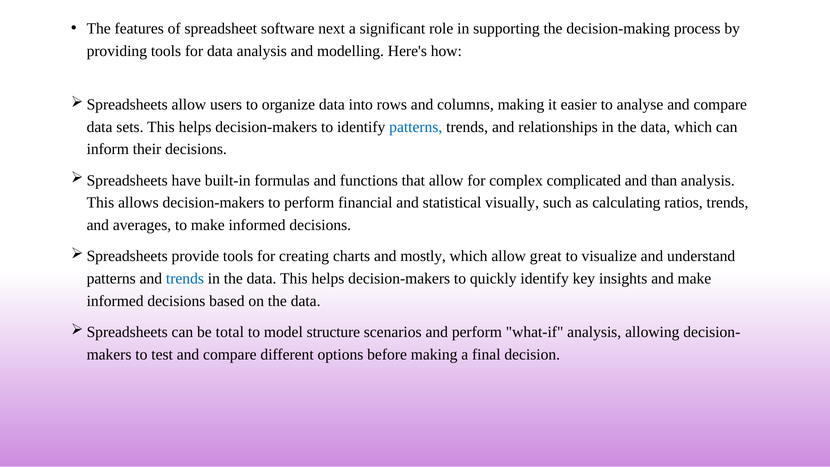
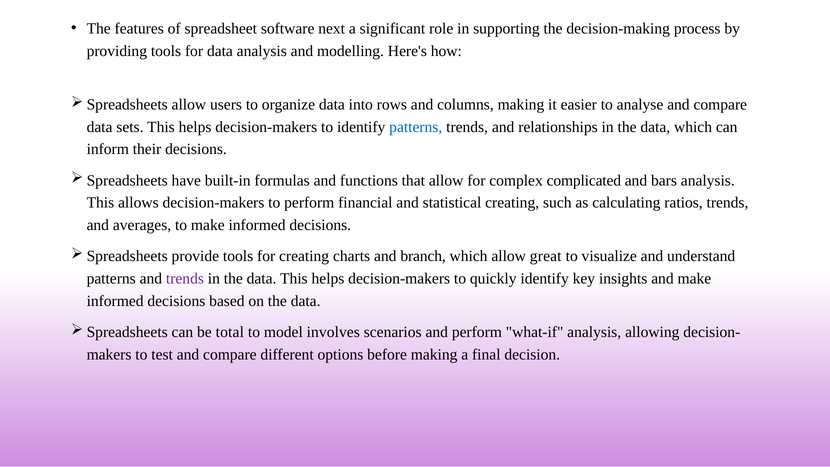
than: than -> bars
statistical visually: visually -> creating
mostly: mostly -> branch
trends at (185, 279) colour: blue -> purple
structure: structure -> involves
